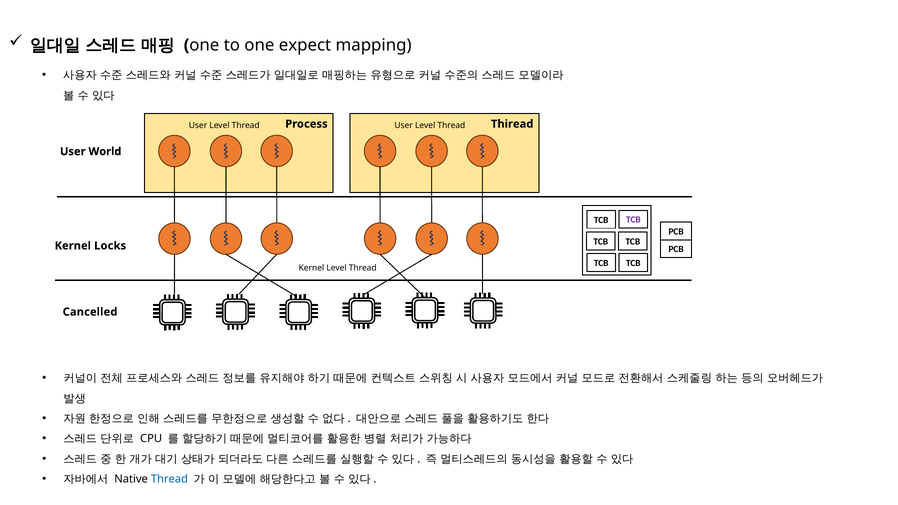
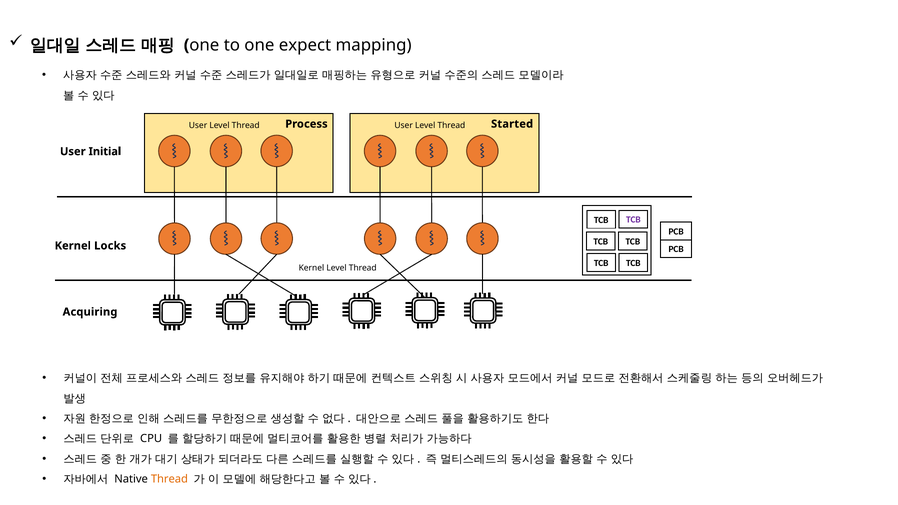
Thiread: Thiread -> Started
World: World -> Initial
Cancelled: Cancelled -> Acquiring
Thread at (169, 479) colour: blue -> orange
